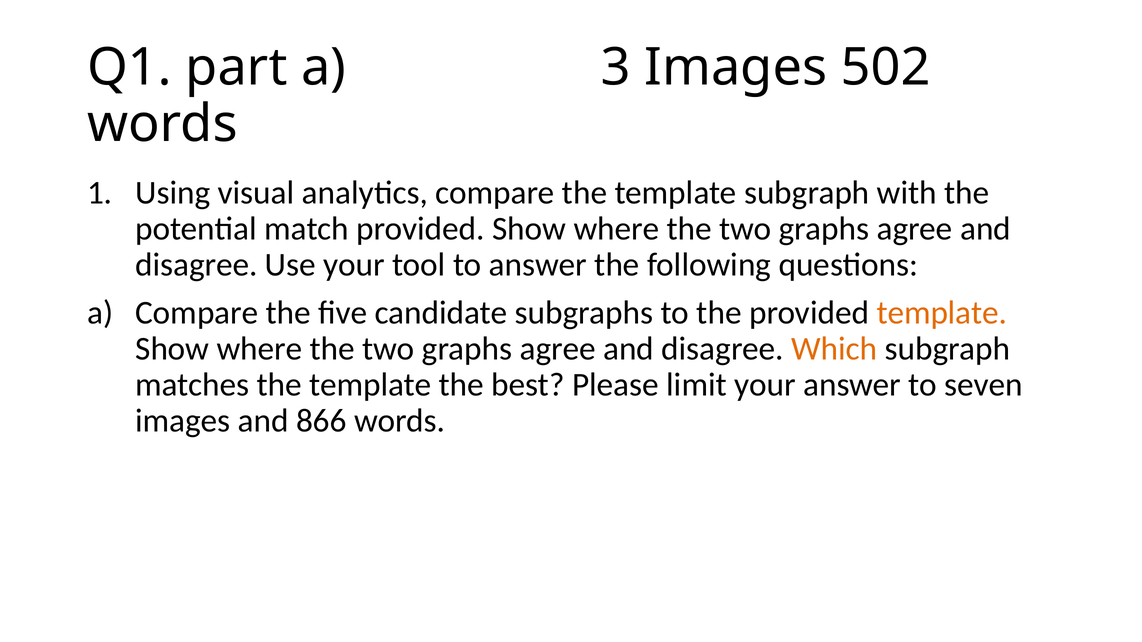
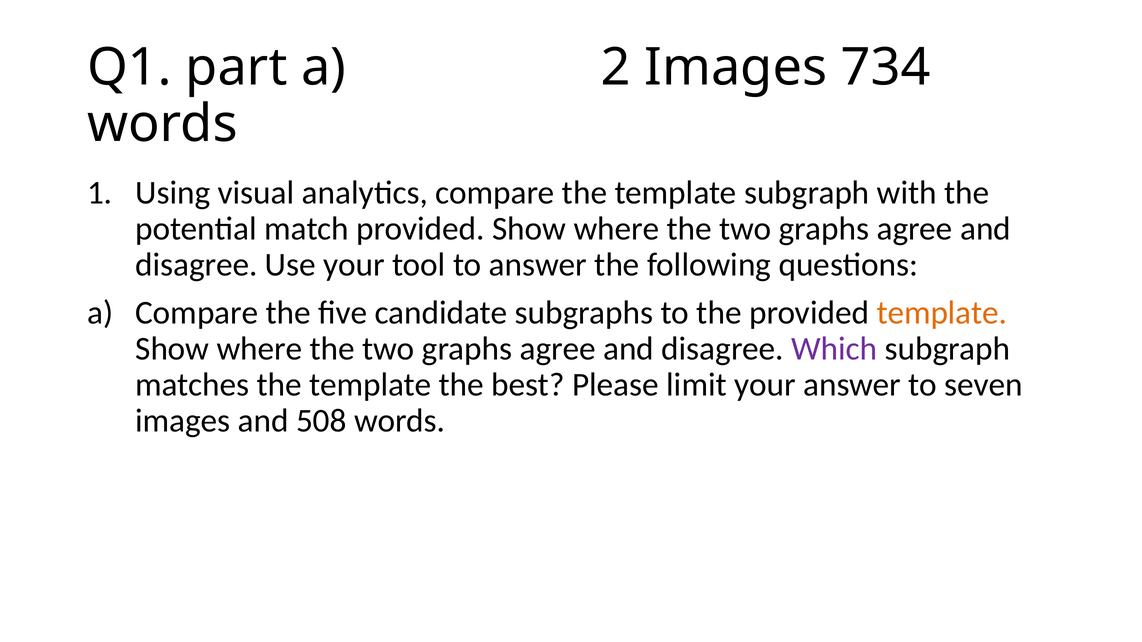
3: 3 -> 2
502: 502 -> 734
Which colour: orange -> purple
866: 866 -> 508
